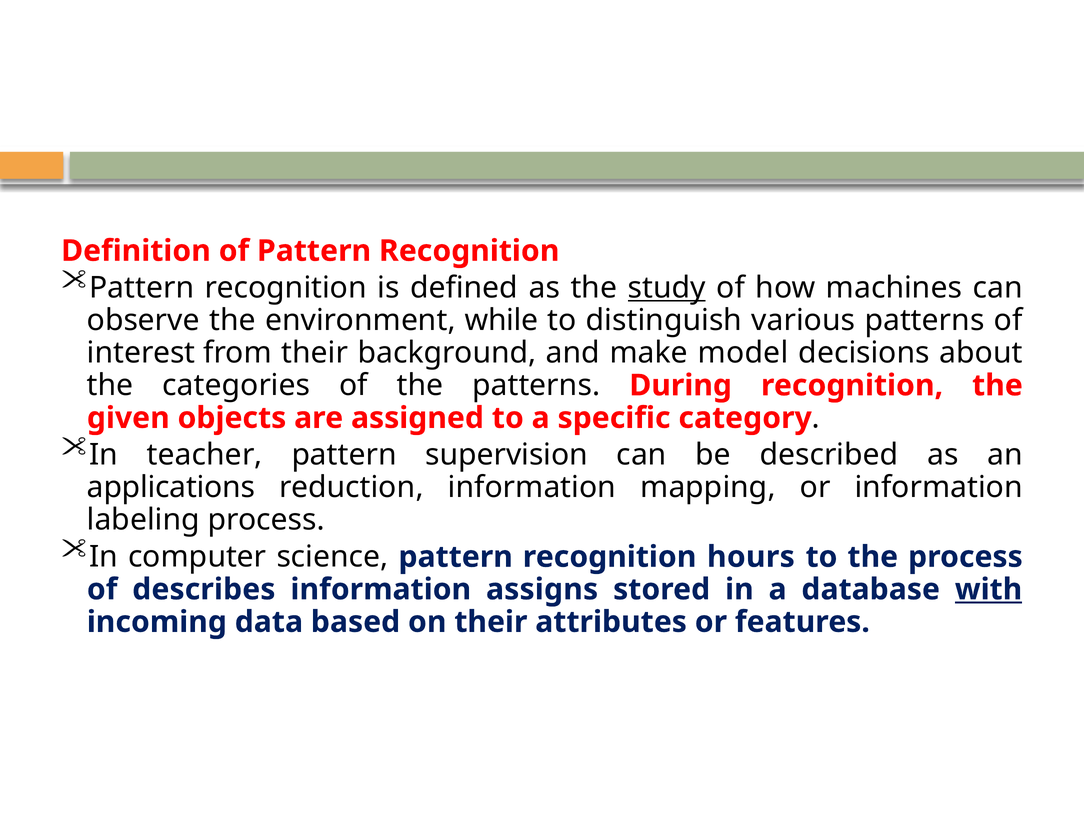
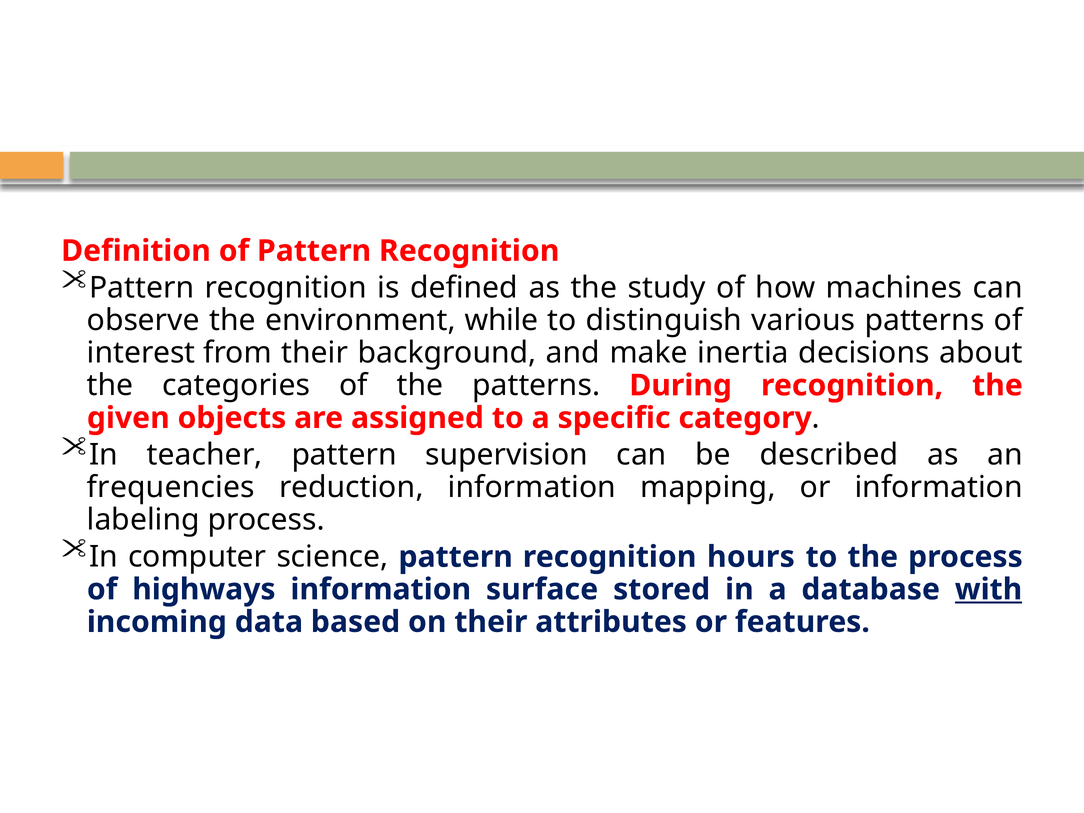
study underline: present -> none
model: model -> inertia
applications: applications -> frequencies
describes: describes -> highways
assigns: assigns -> surface
